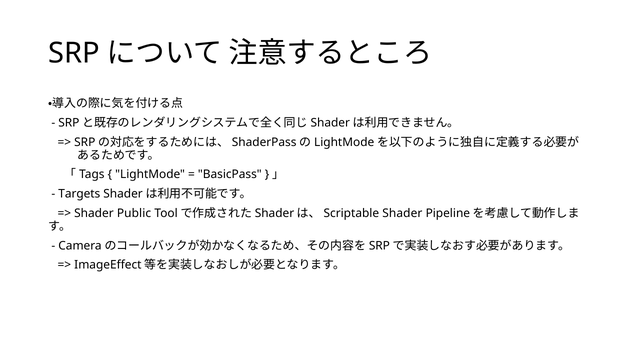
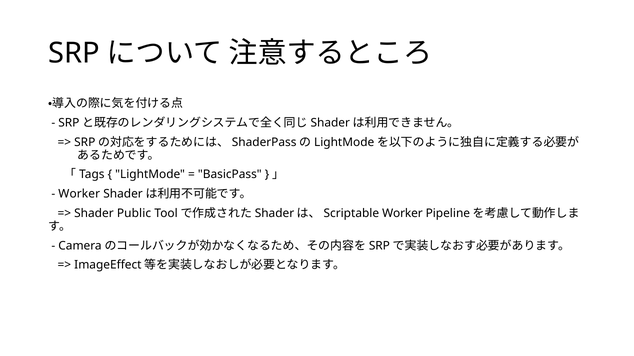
Targets at (79, 194): Targets -> Worker
Shader at (402, 214): Shader -> Worker
